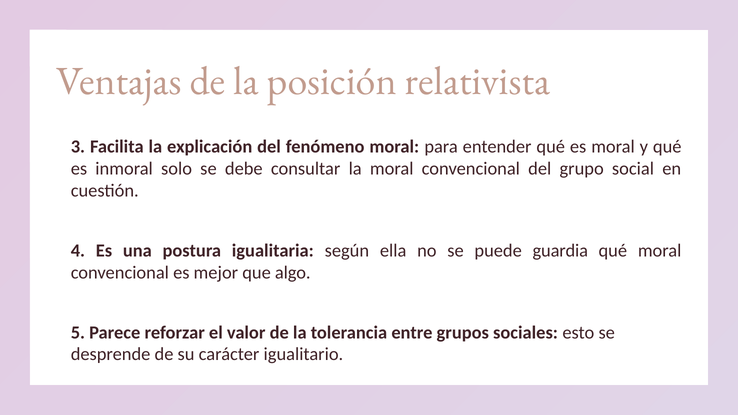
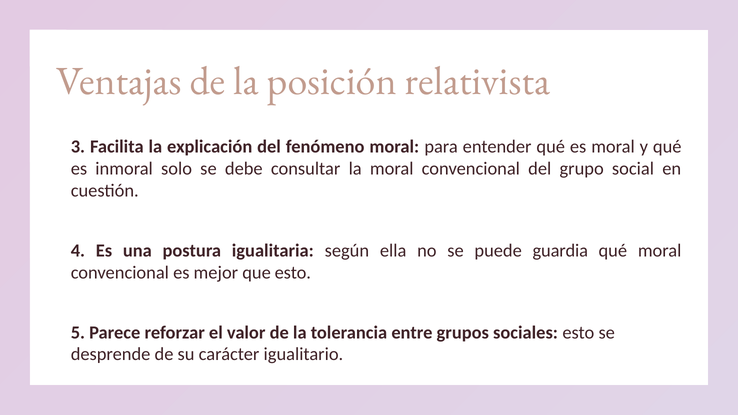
que algo: algo -> esto
